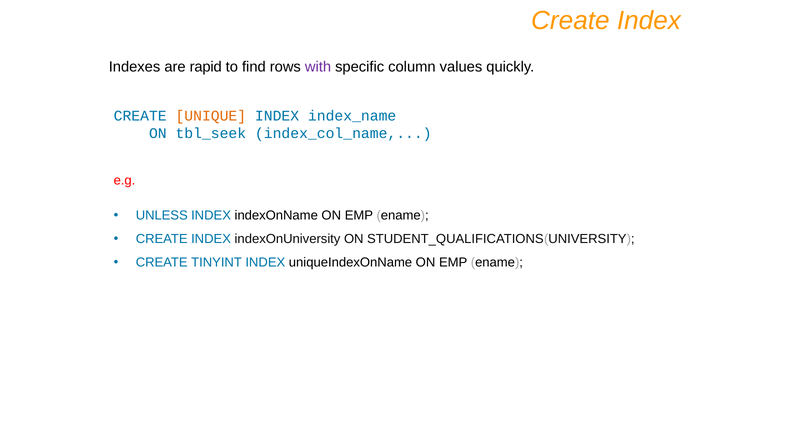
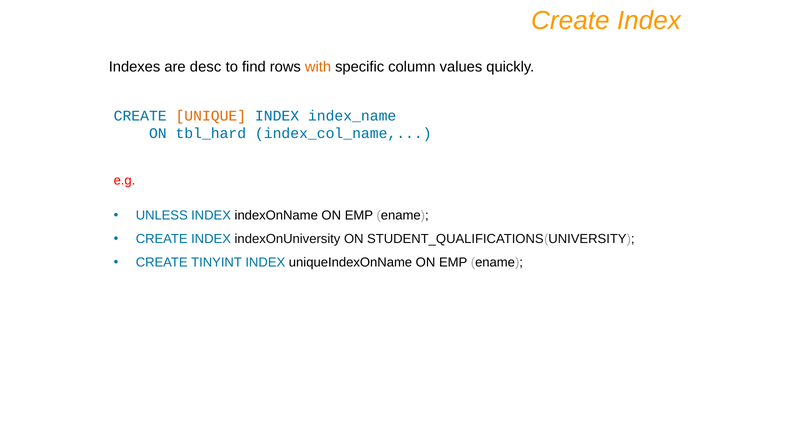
rapid: rapid -> desc
with colour: purple -> orange
tbl_seek: tbl_seek -> tbl_hard
